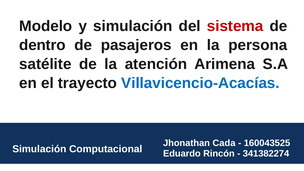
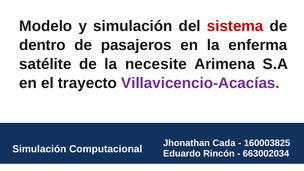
persona: persona -> enferma
atención: atención -> necesite
Villavicencio-Acacías colour: blue -> purple
160043525: 160043525 -> 160003825
341382274: 341382274 -> 663002034
